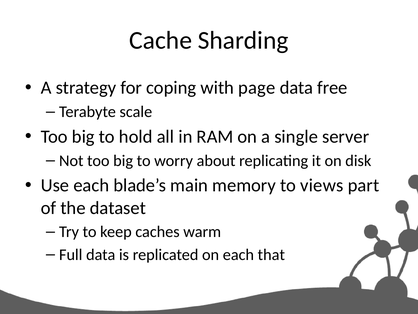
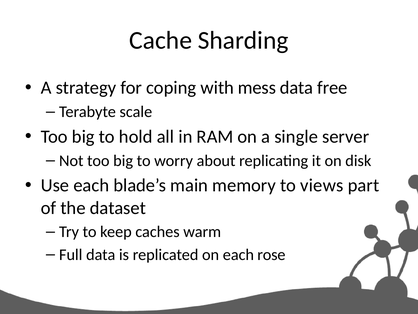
page: page -> mess
that: that -> rose
